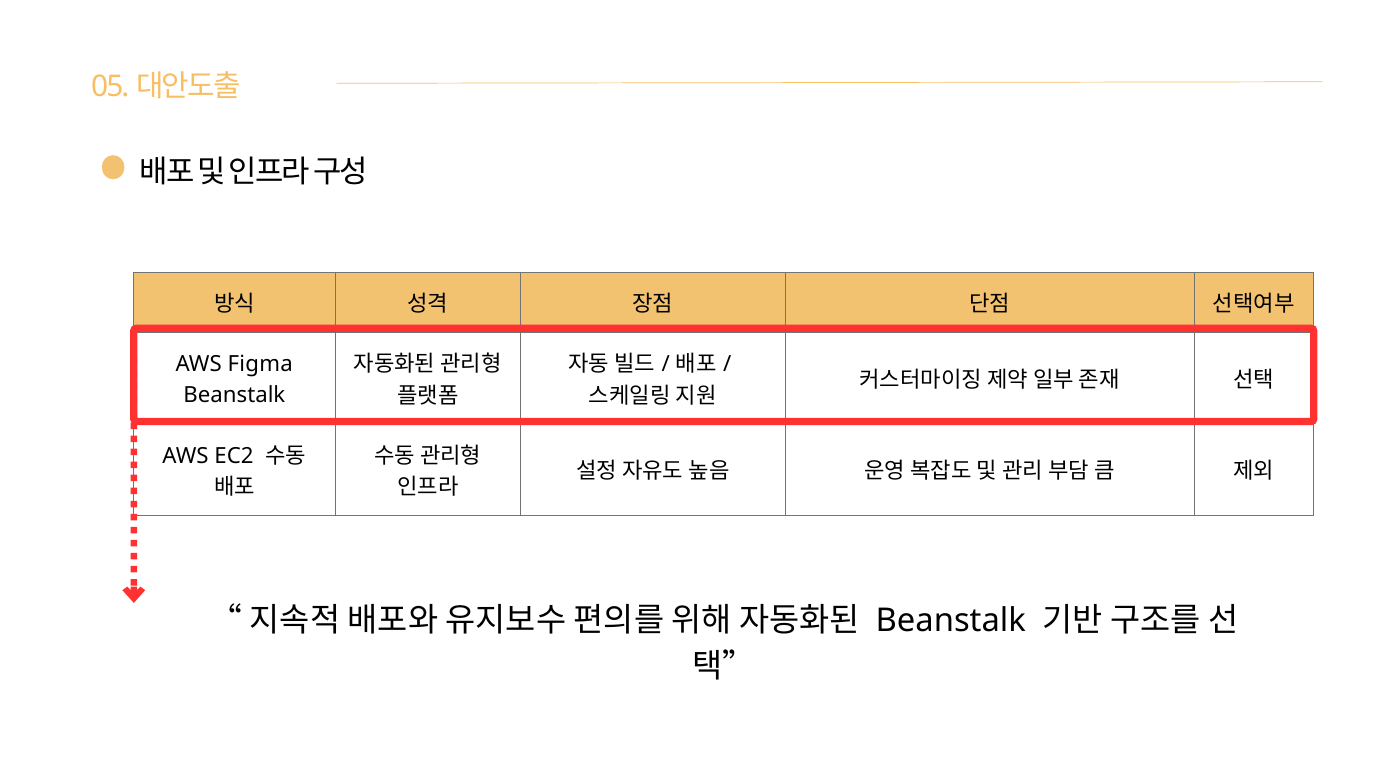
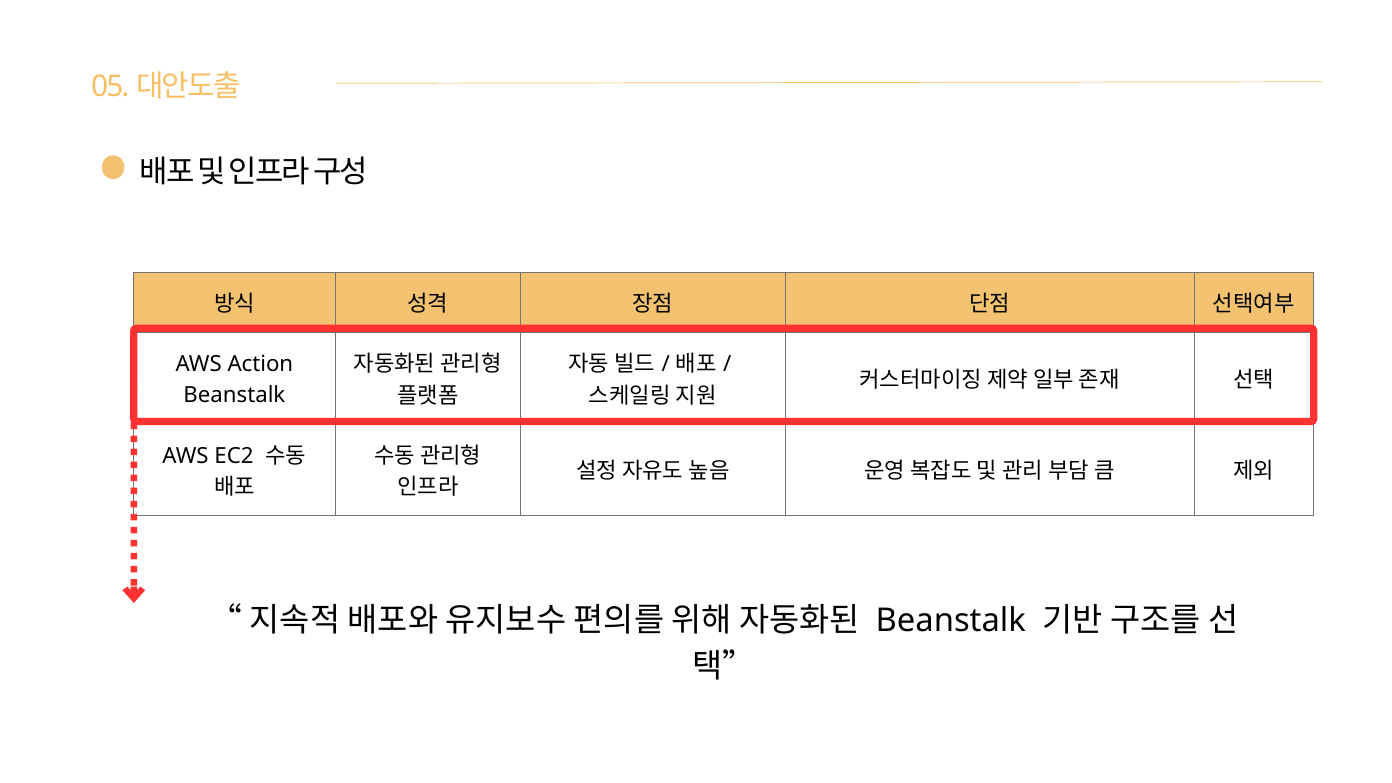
Figma: Figma -> Action
